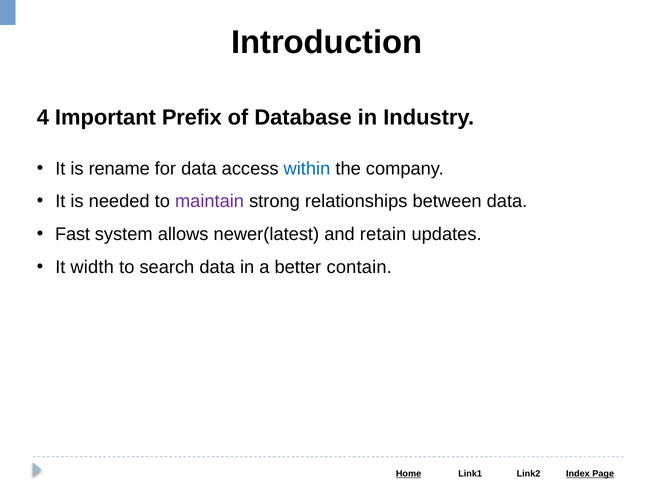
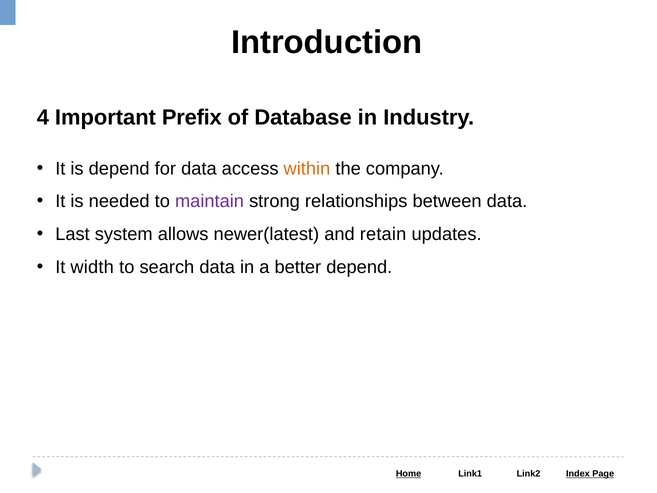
is rename: rename -> depend
within colour: blue -> orange
Fast: Fast -> Last
better contain: contain -> depend
